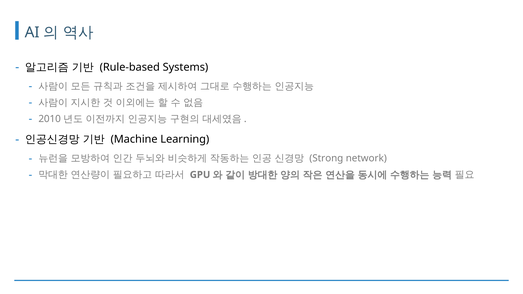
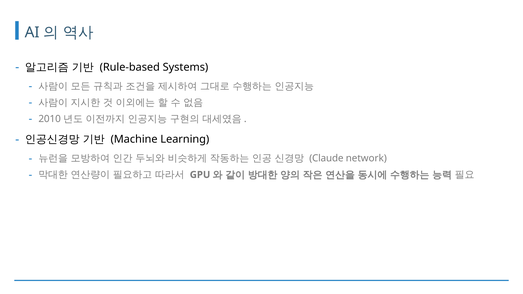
Strong: Strong -> Claude
